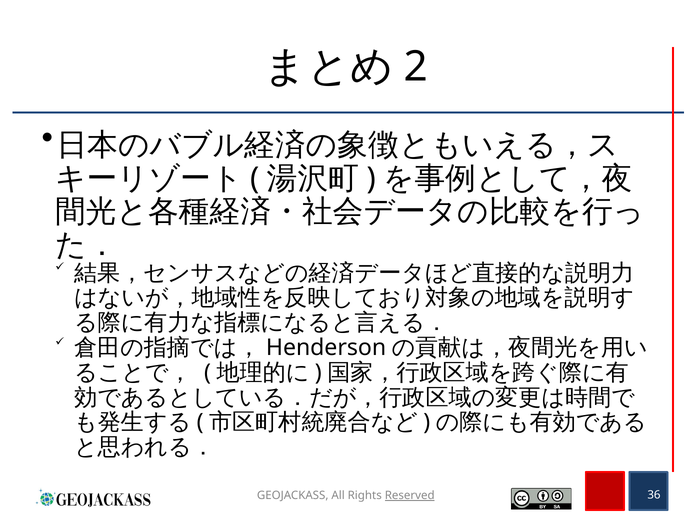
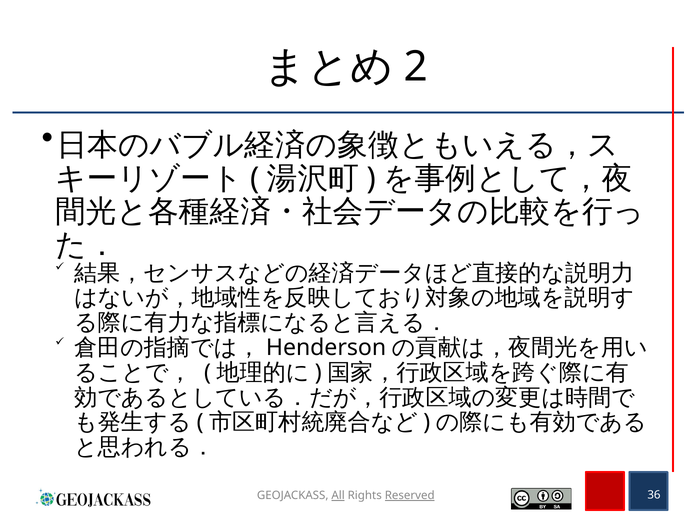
All underline: none -> present
